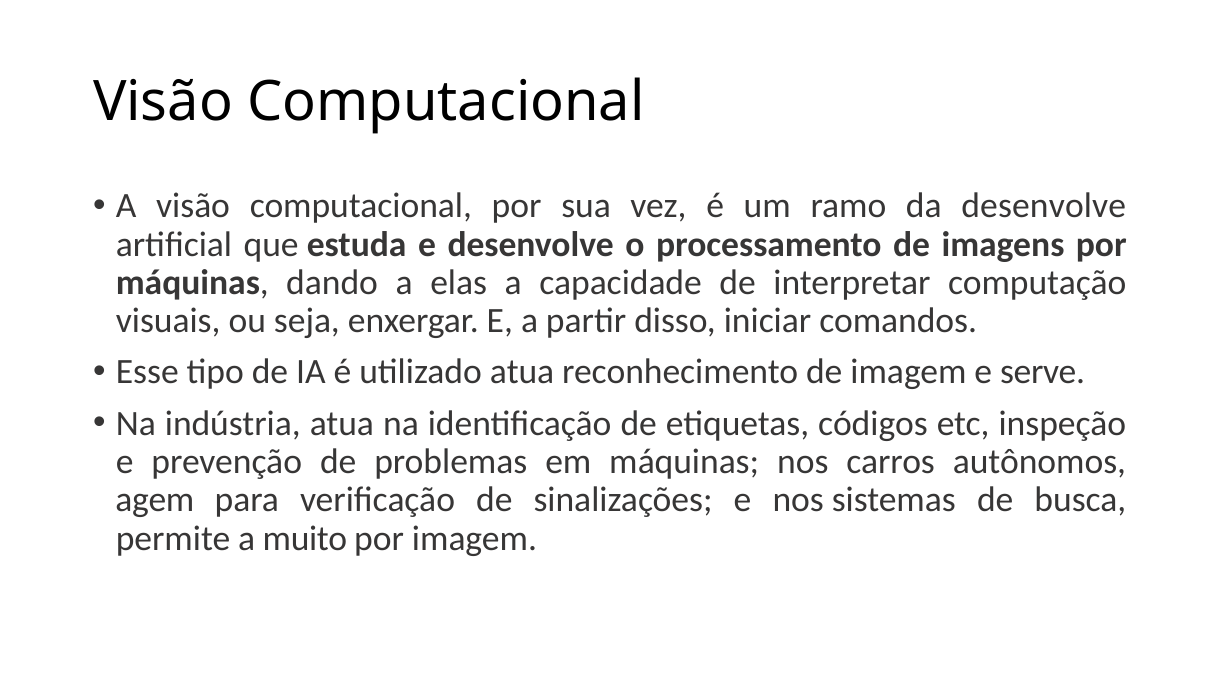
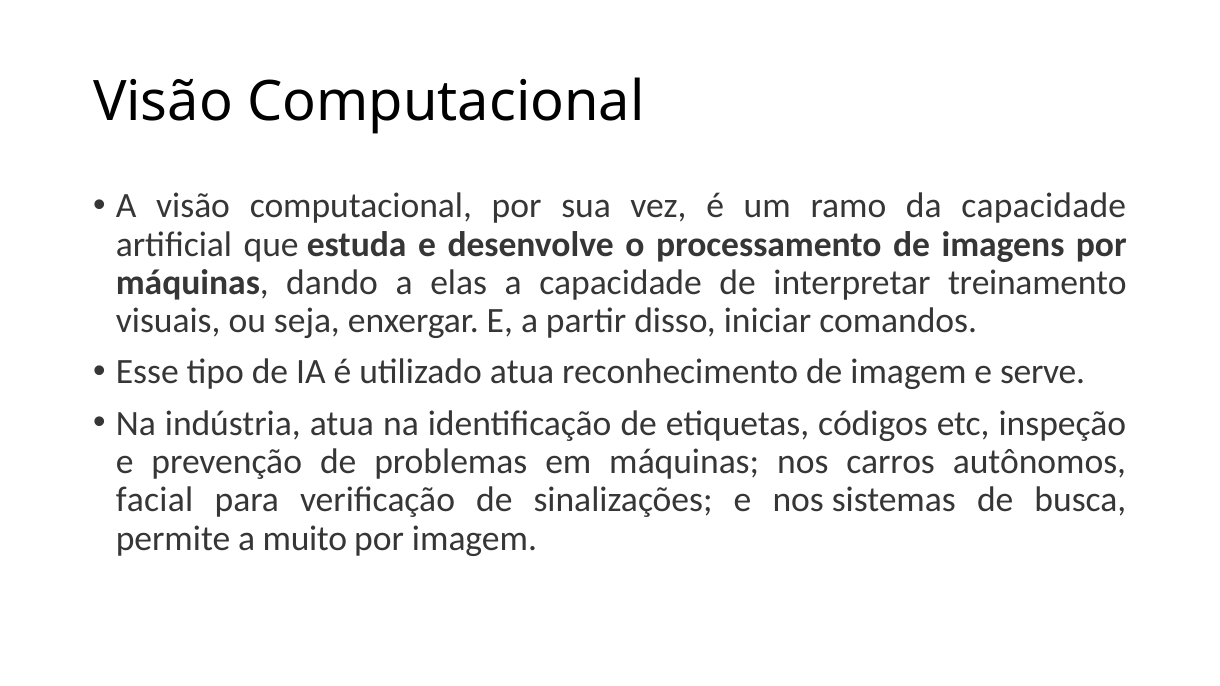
da desenvolve: desenvolve -> capacidade
computação: computação -> treinamento
agem: agem -> facial
